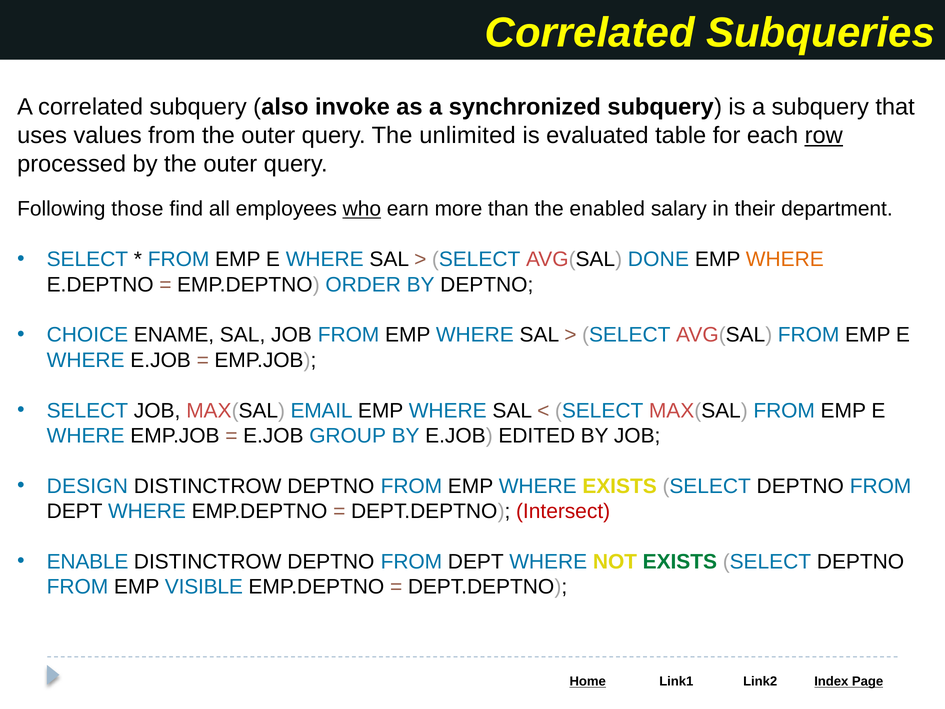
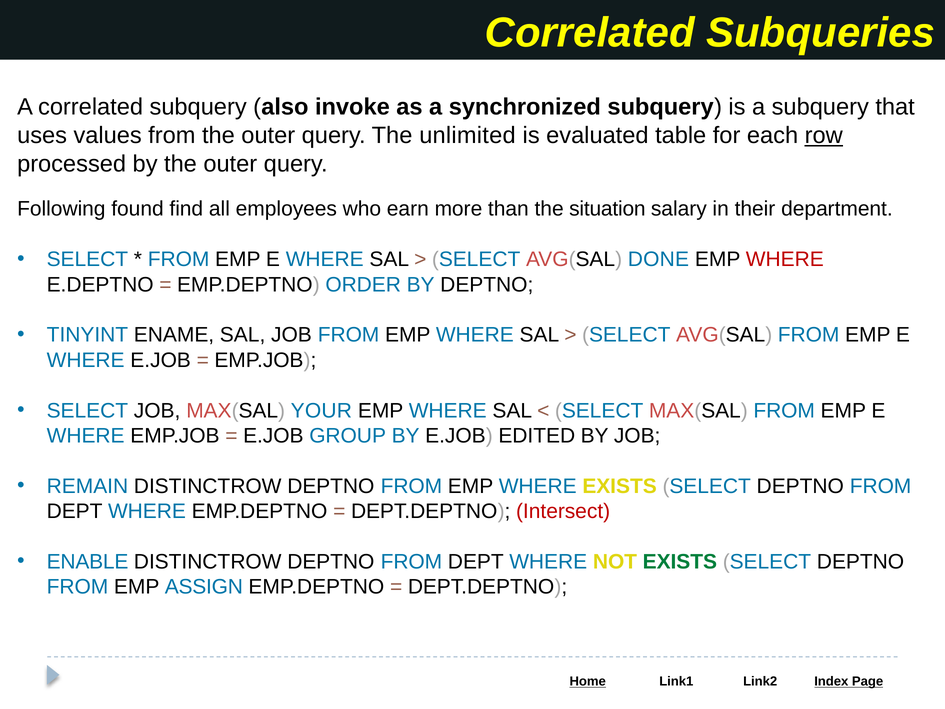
those: those -> found
who underline: present -> none
enabled: enabled -> situation
WHERE at (785, 259) colour: orange -> red
CHOICE: CHOICE -> TINYINT
EMAIL: EMAIL -> YOUR
DESIGN: DESIGN -> REMAIN
VISIBLE: VISIBLE -> ASSIGN
